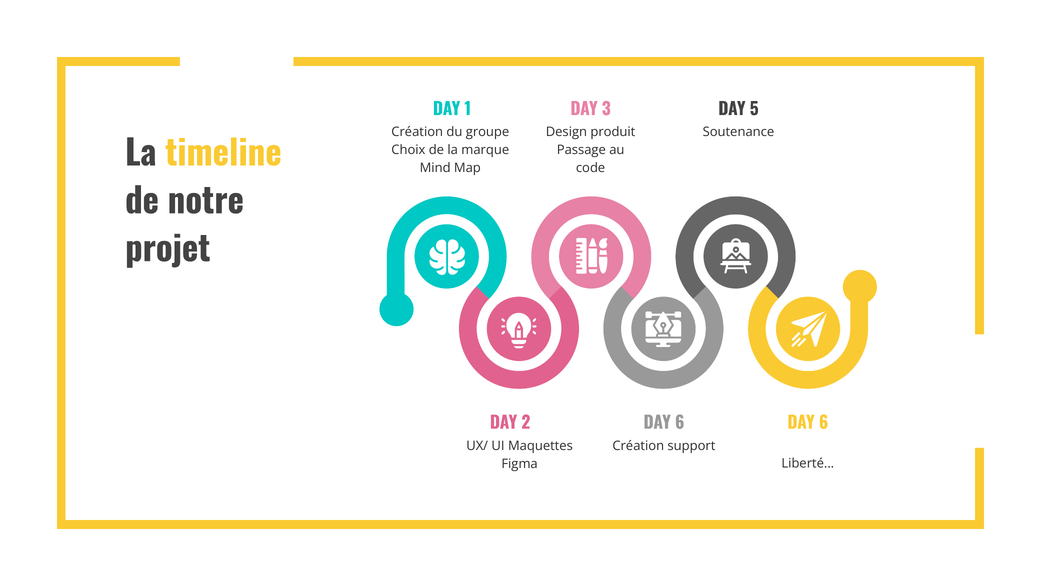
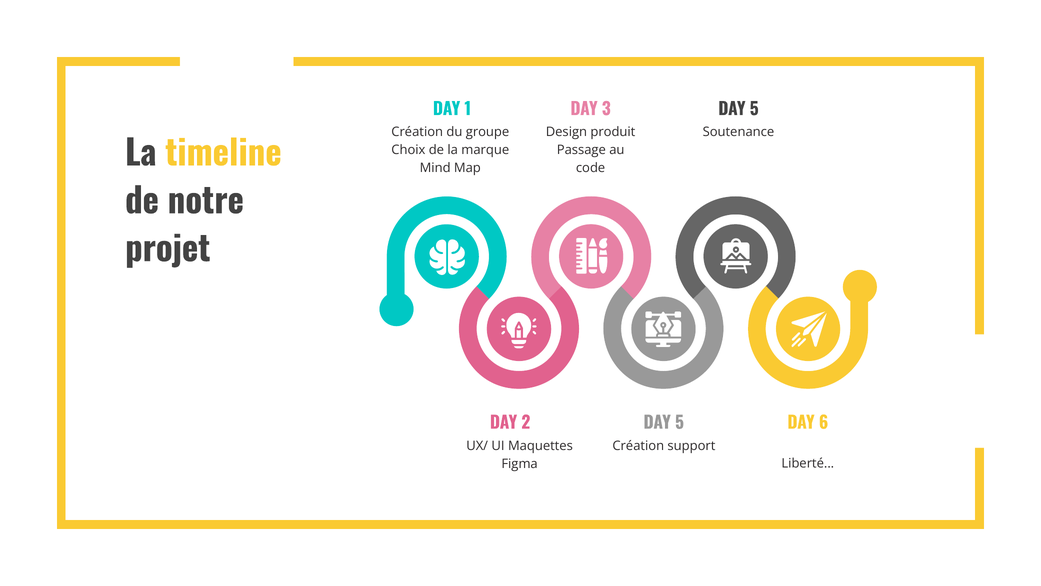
6 at (680, 423): 6 -> 5
